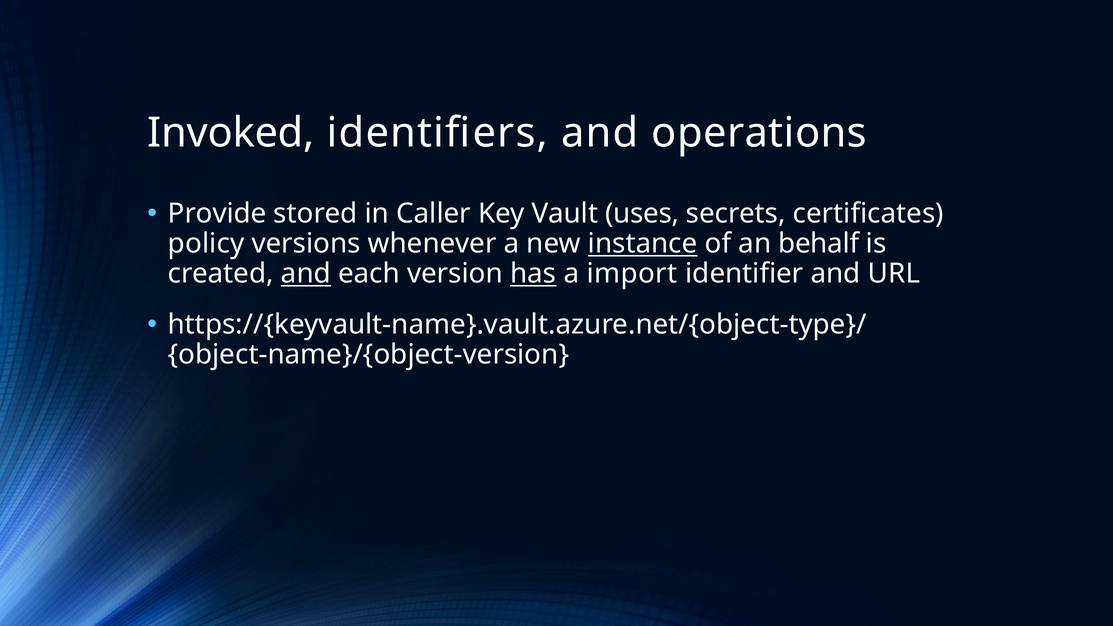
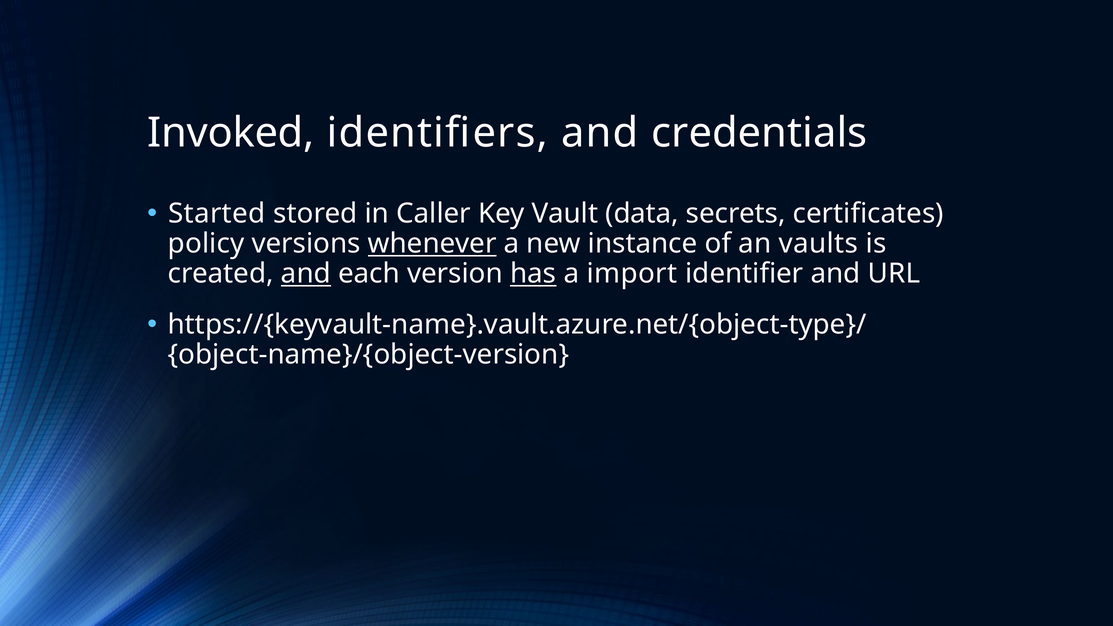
operations: operations -> credentials
Provide: Provide -> Started
uses: uses -> data
whenever underline: none -> present
instance underline: present -> none
behalf: behalf -> vaults
